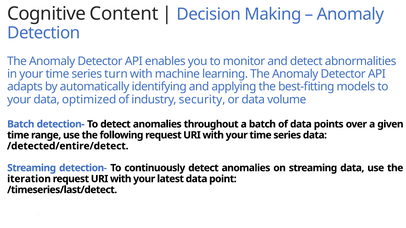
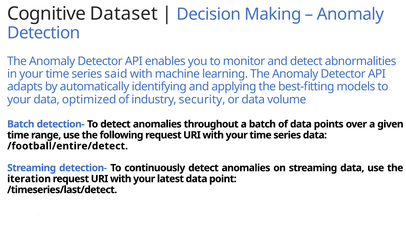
Content: Content -> Dataset
turn: turn -> said
/detected/entire/detect: /detected/entire/detect -> /football/entire/detect
